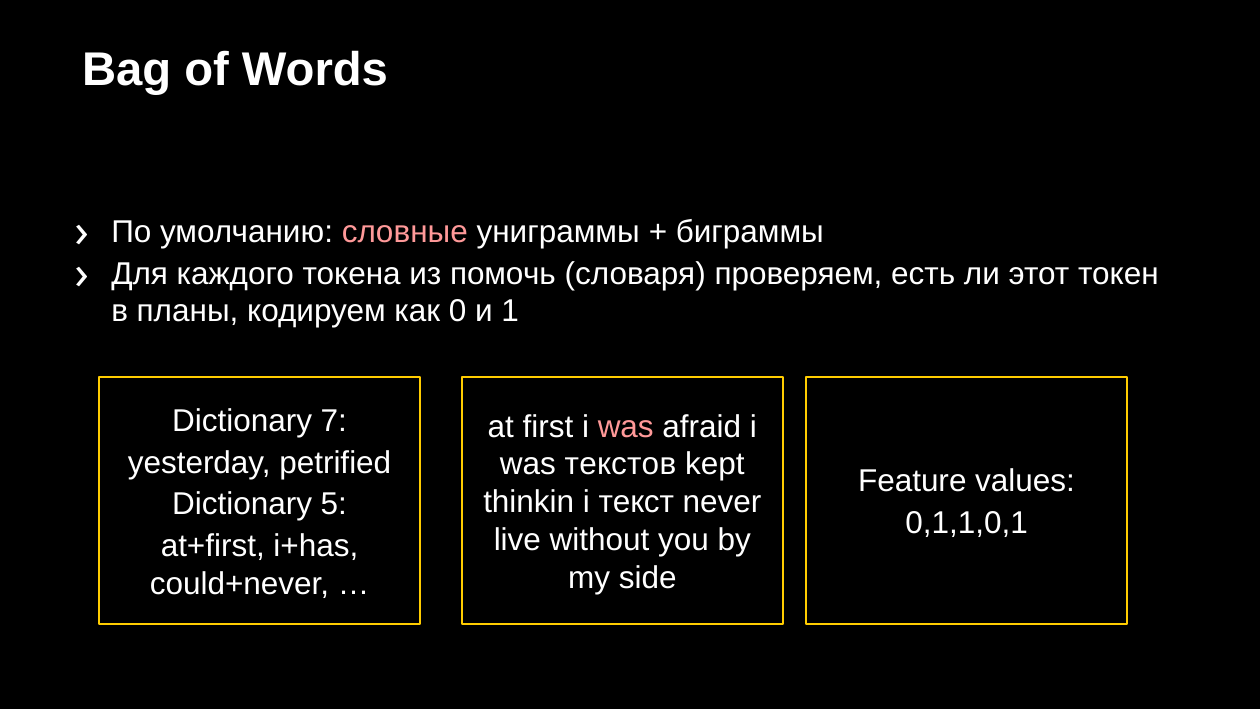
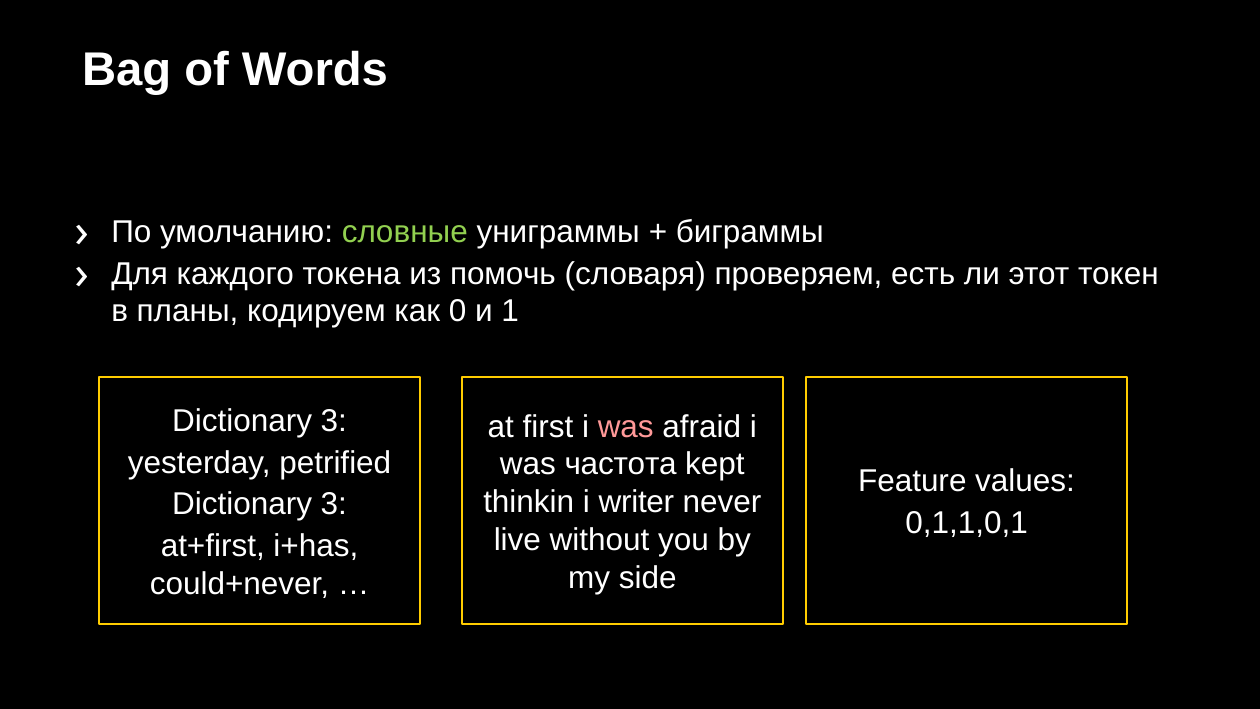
словные colour: pink -> light green
7 at (334, 421): 7 -> 3
текстов: текстов -> частота
текст: текст -> writer
5 at (334, 504): 5 -> 3
